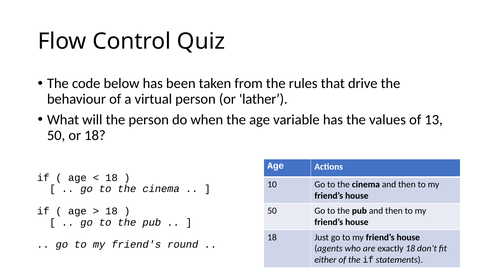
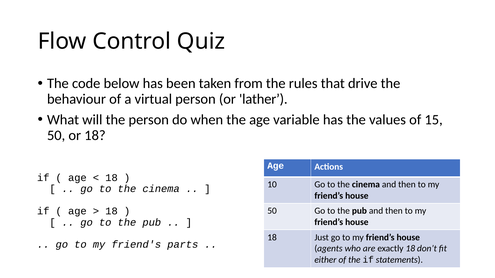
13: 13 -> 15
round: round -> parts
